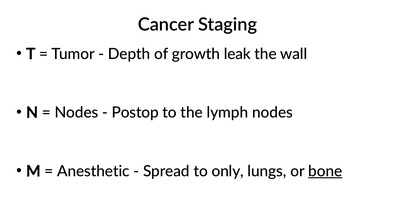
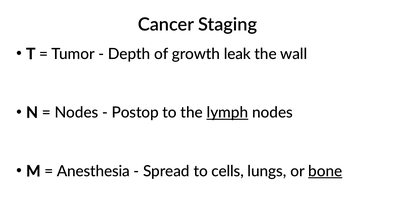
lymph underline: none -> present
Anesthetic: Anesthetic -> Anesthesia
only: only -> cells
